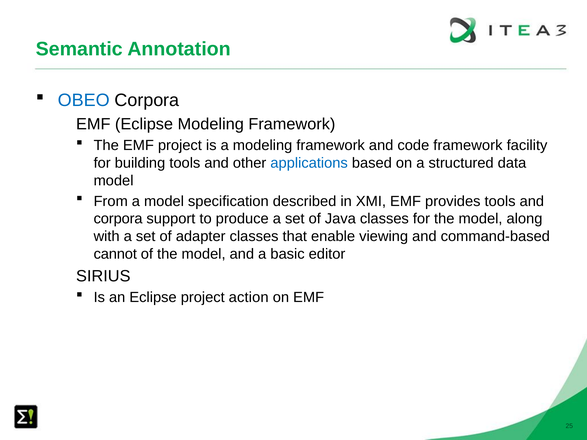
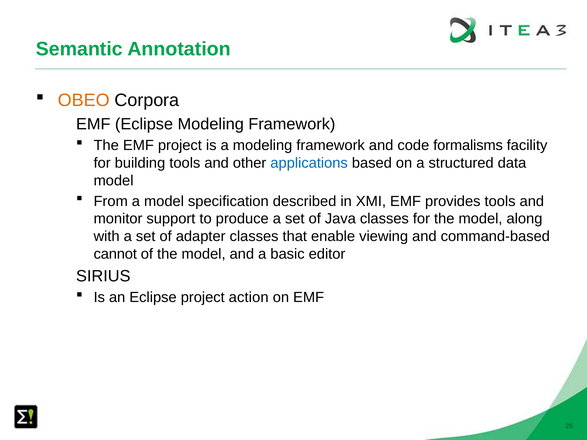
OBEO colour: blue -> orange
code framework: framework -> formalisms
corpora at (118, 219): corpora -> monitor
